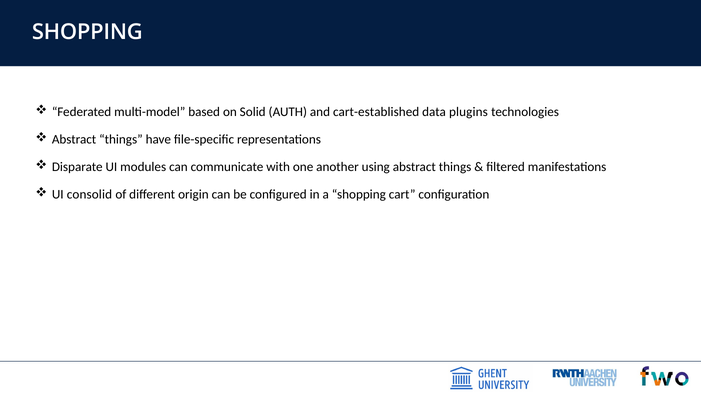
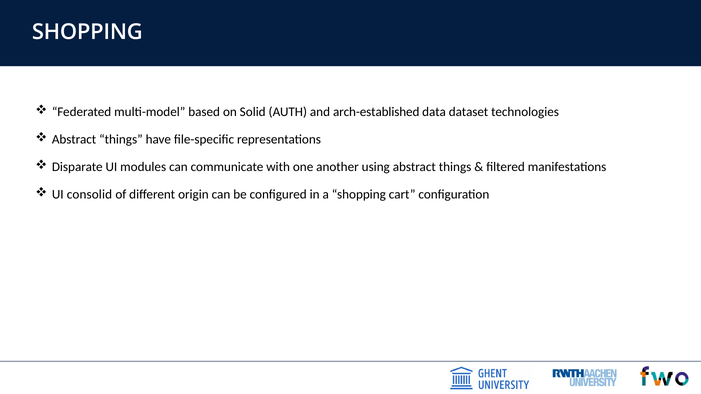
cart-established: cart-established -> arch-established
plugins: plugins -> dataset
